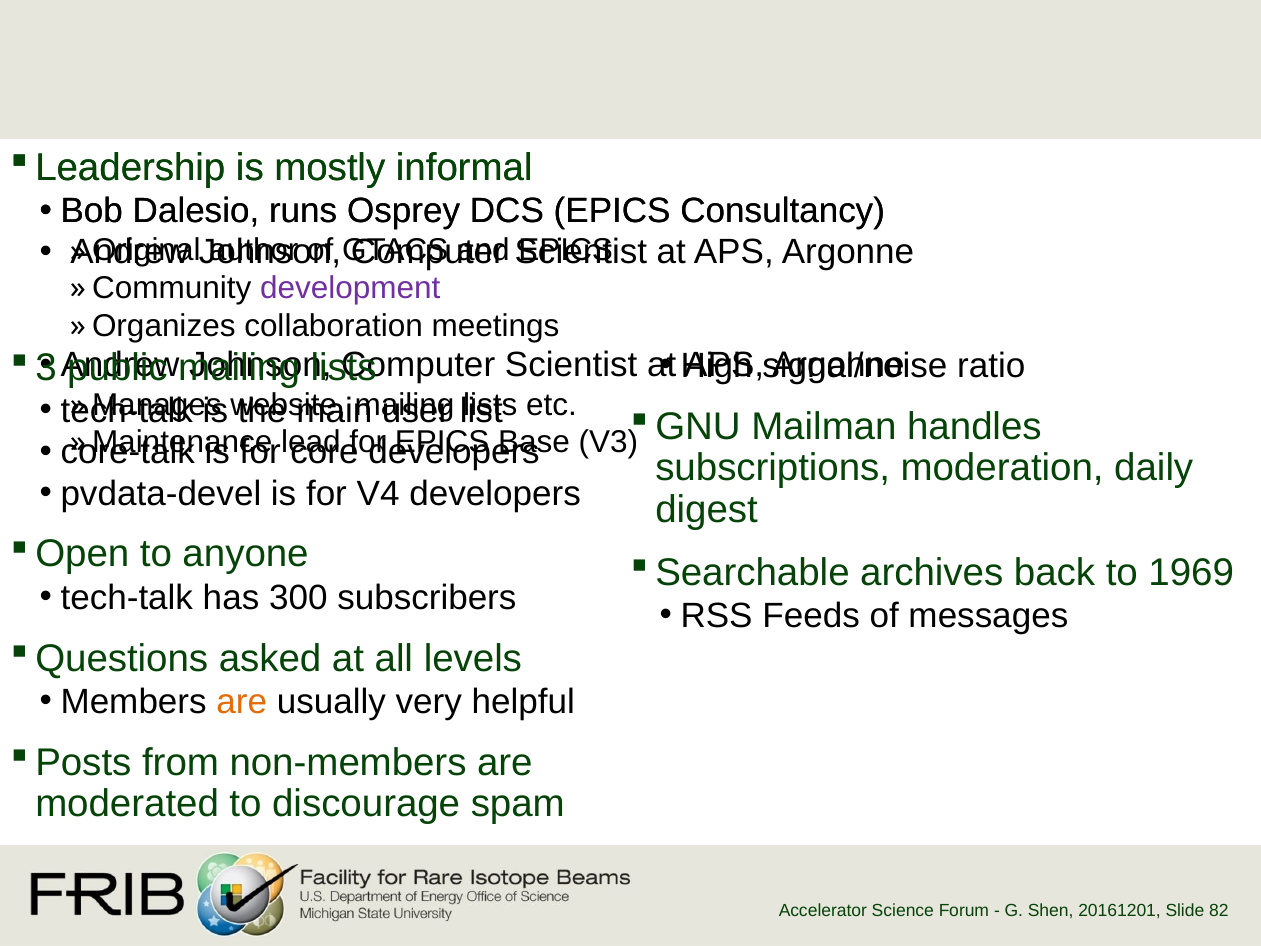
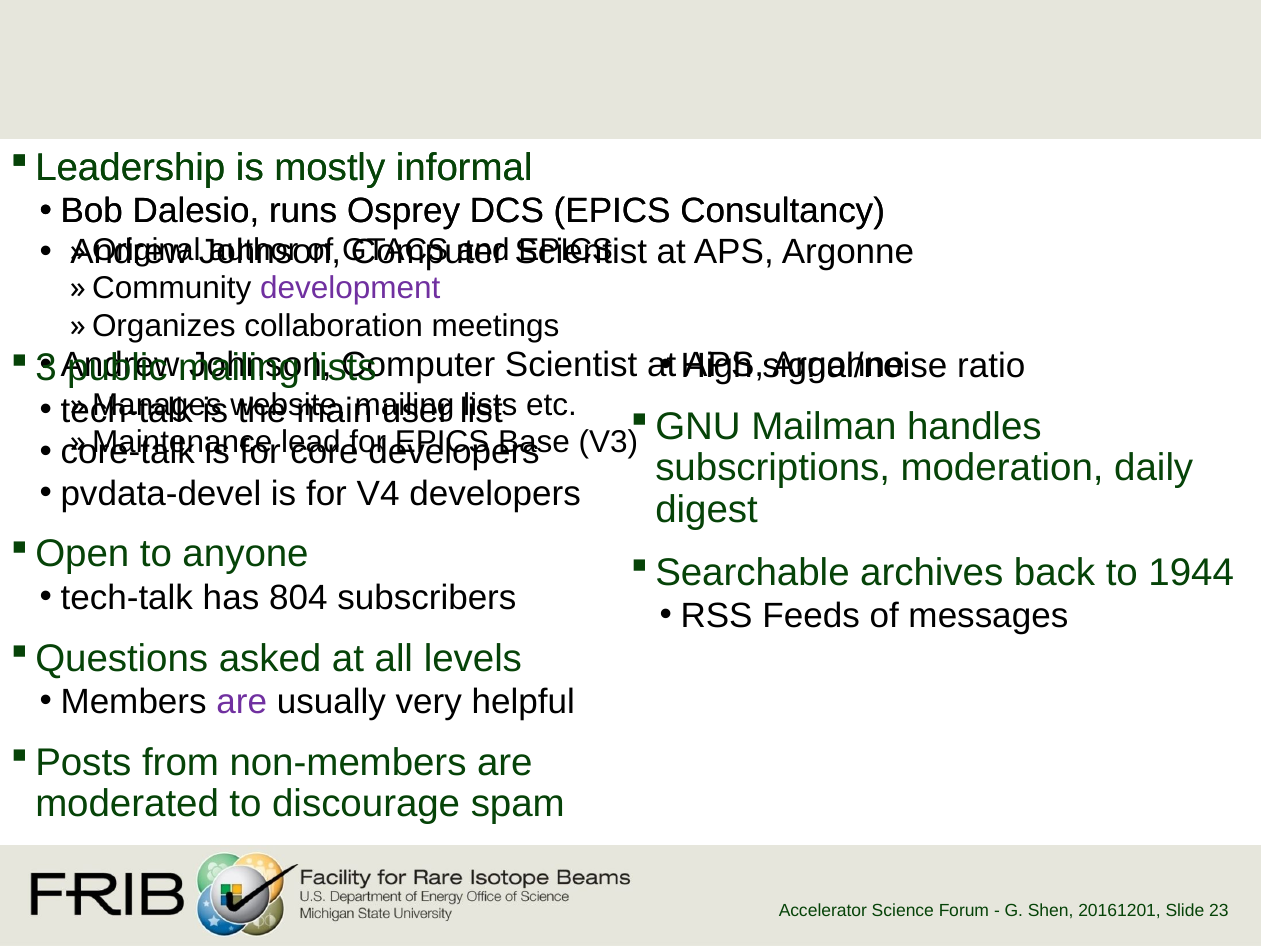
1969: 1969 -> 1944
300: 300 -> 804
are at (242, 701) colour: orange -> purple
82: 82 -> 23
